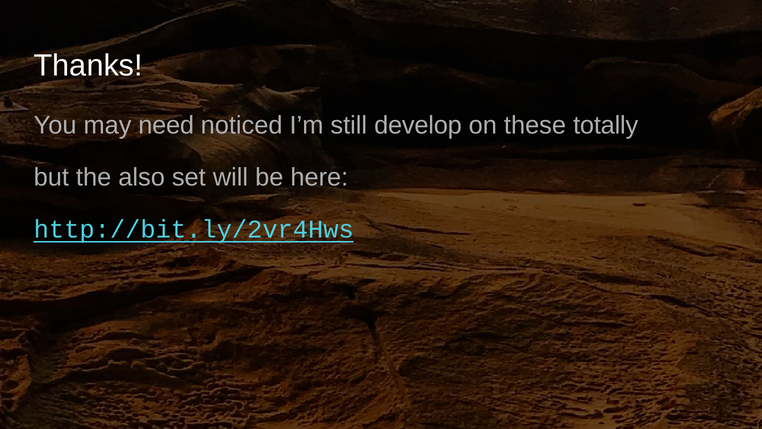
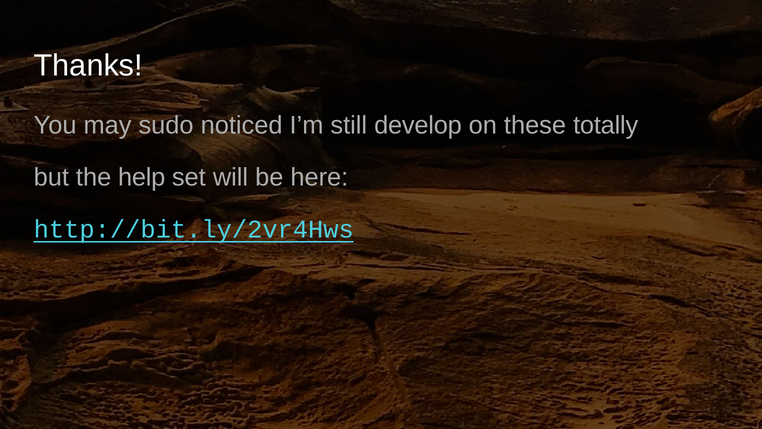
need: need -> sudo
also: also -> help
